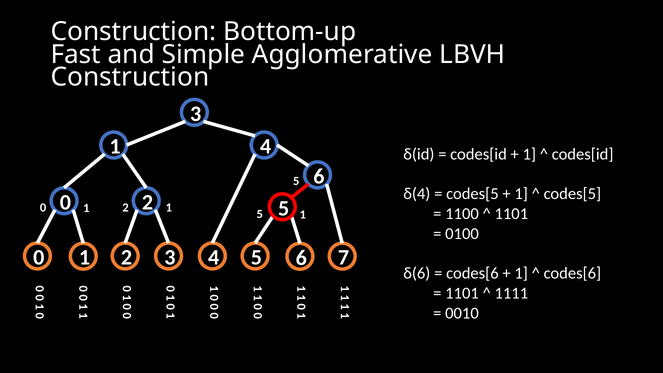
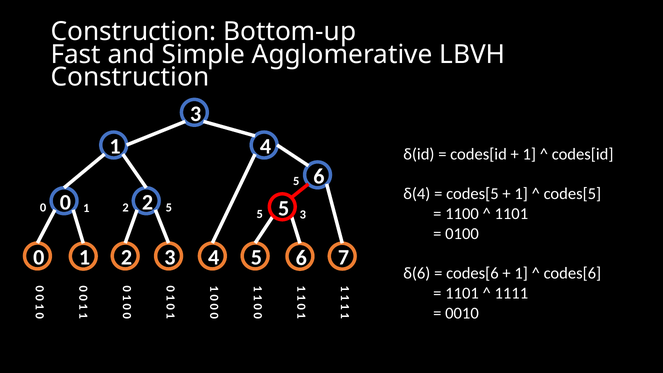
2 1: 1 -> 5
5 1: 1 -> 3
